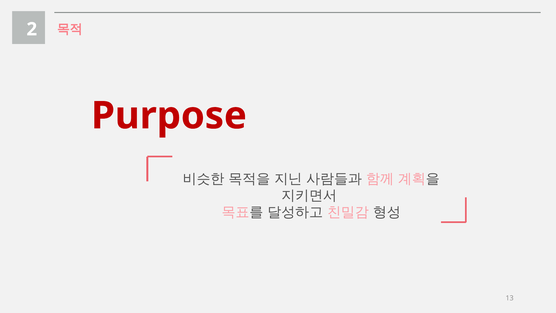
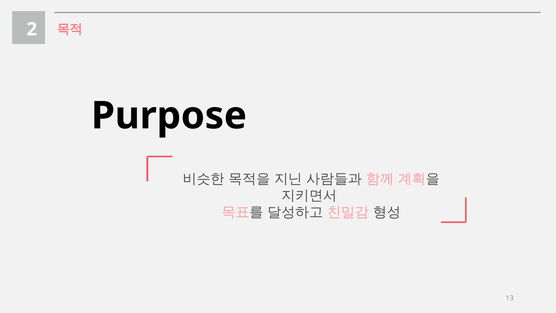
Purpose colour: red -> black
